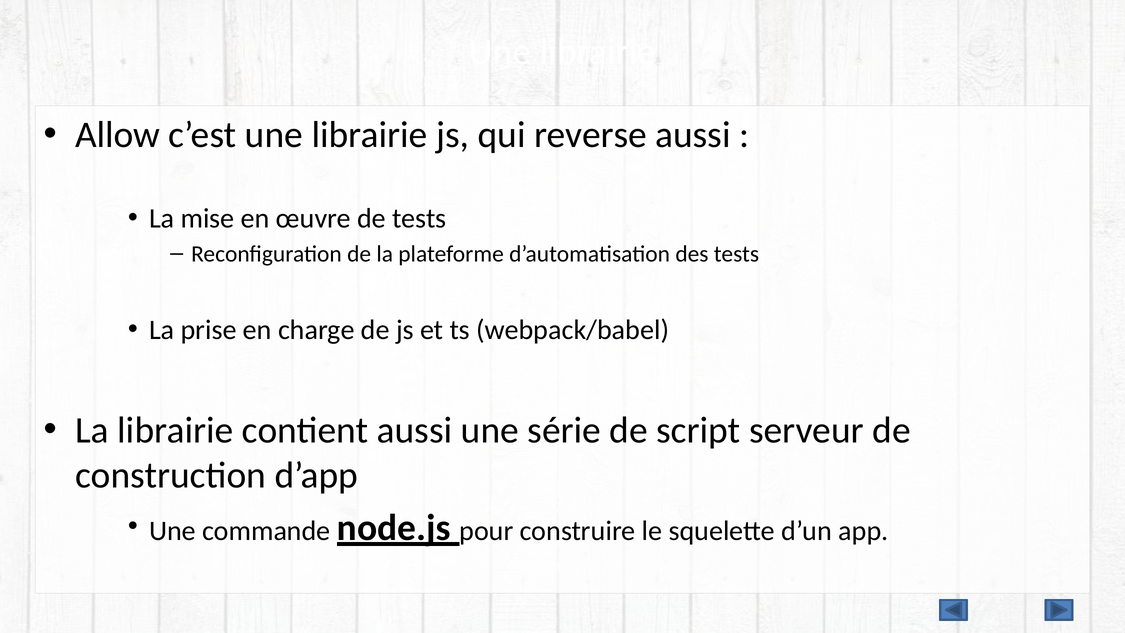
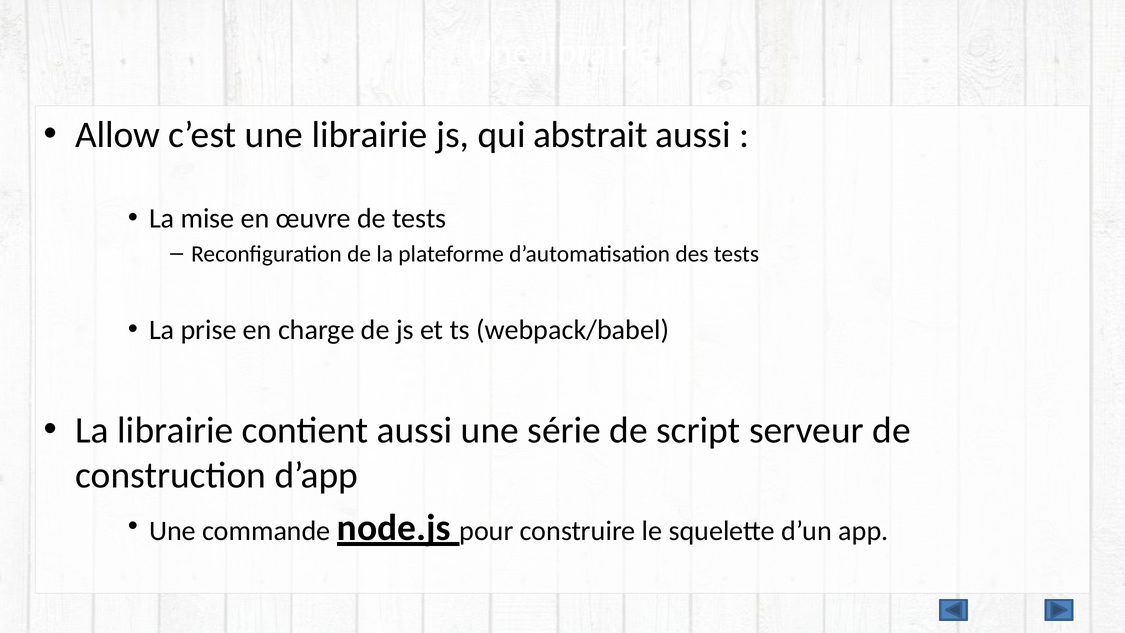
reverse: reverse -> abstrait
